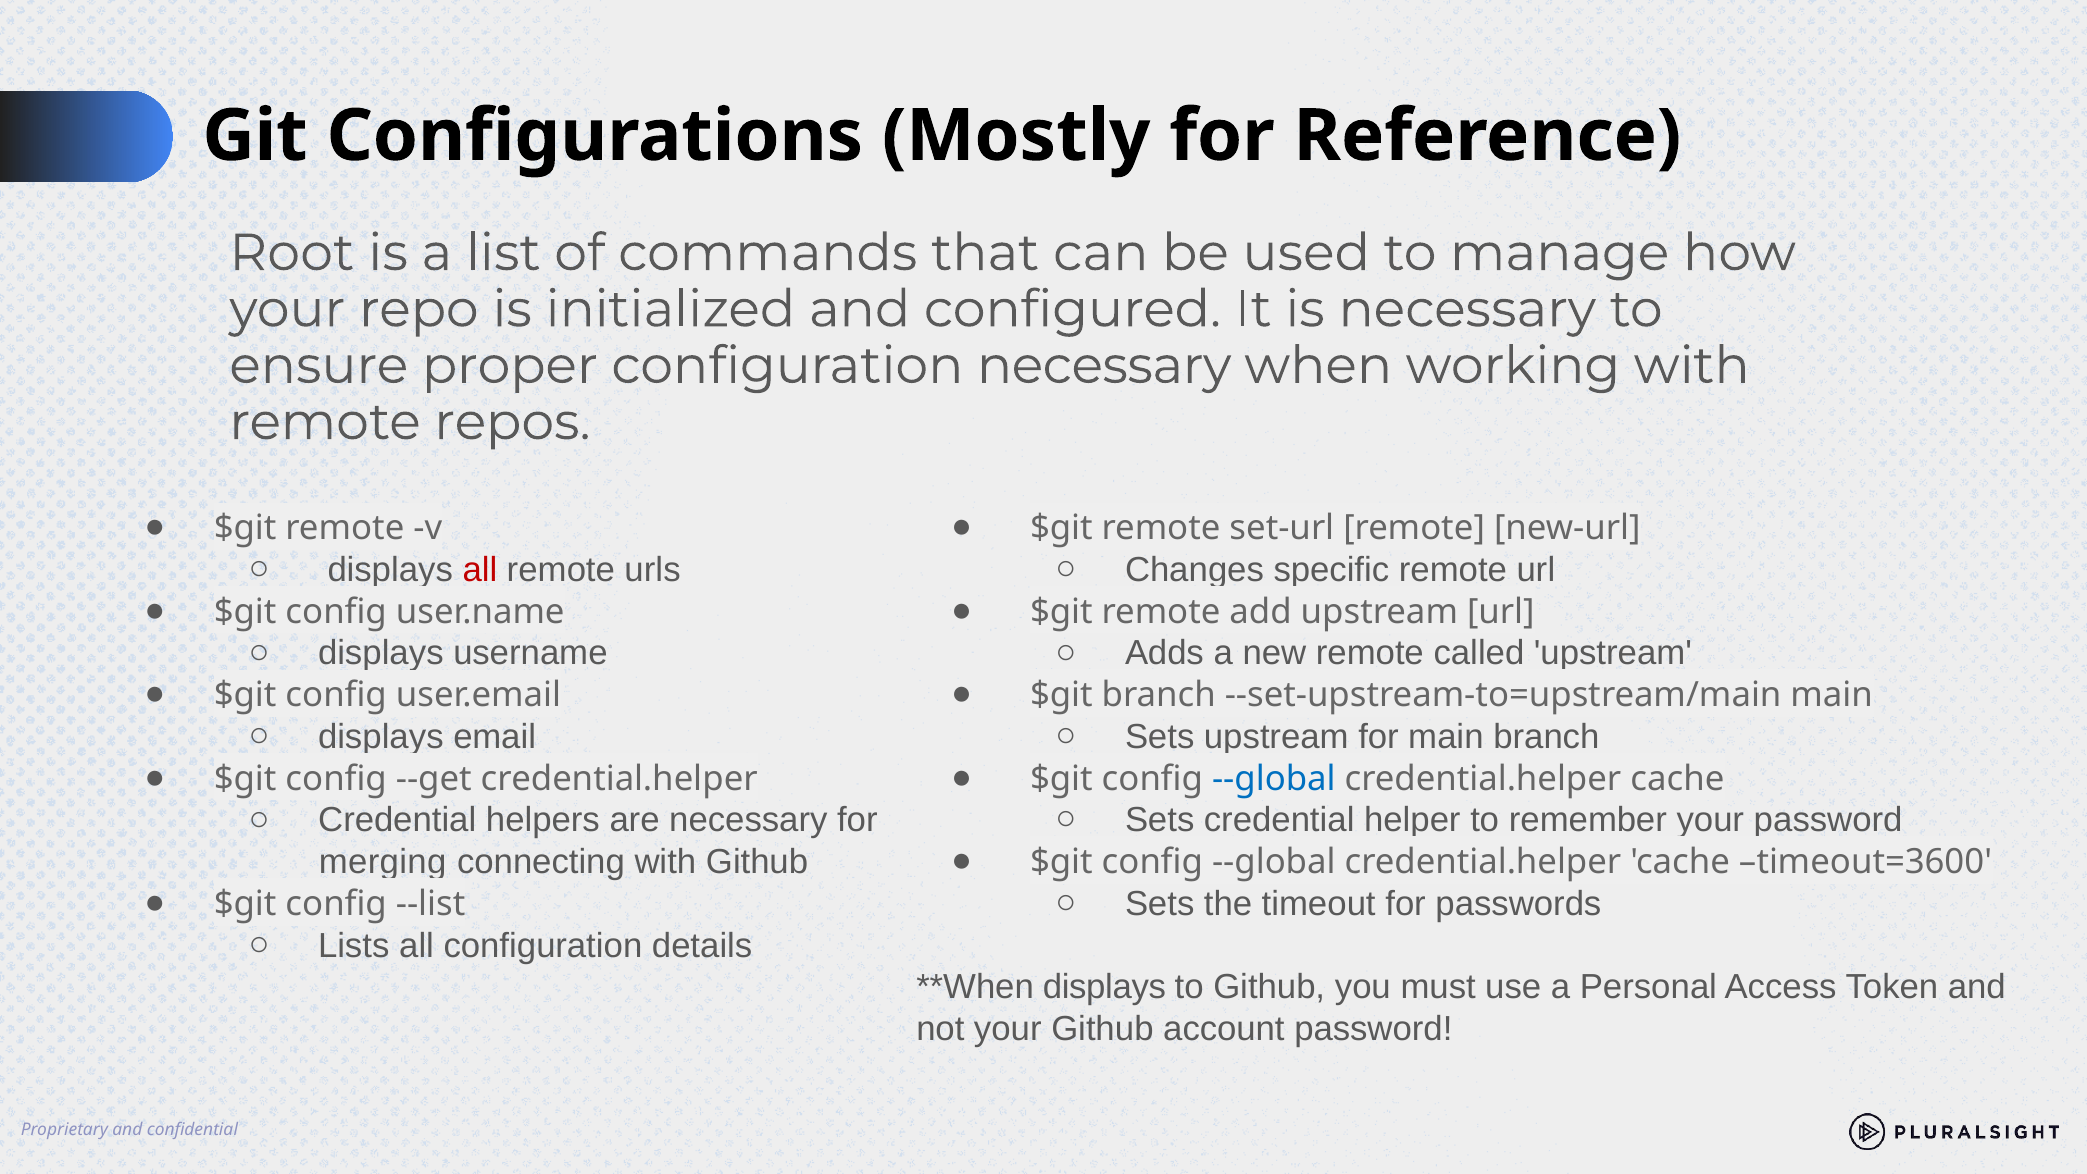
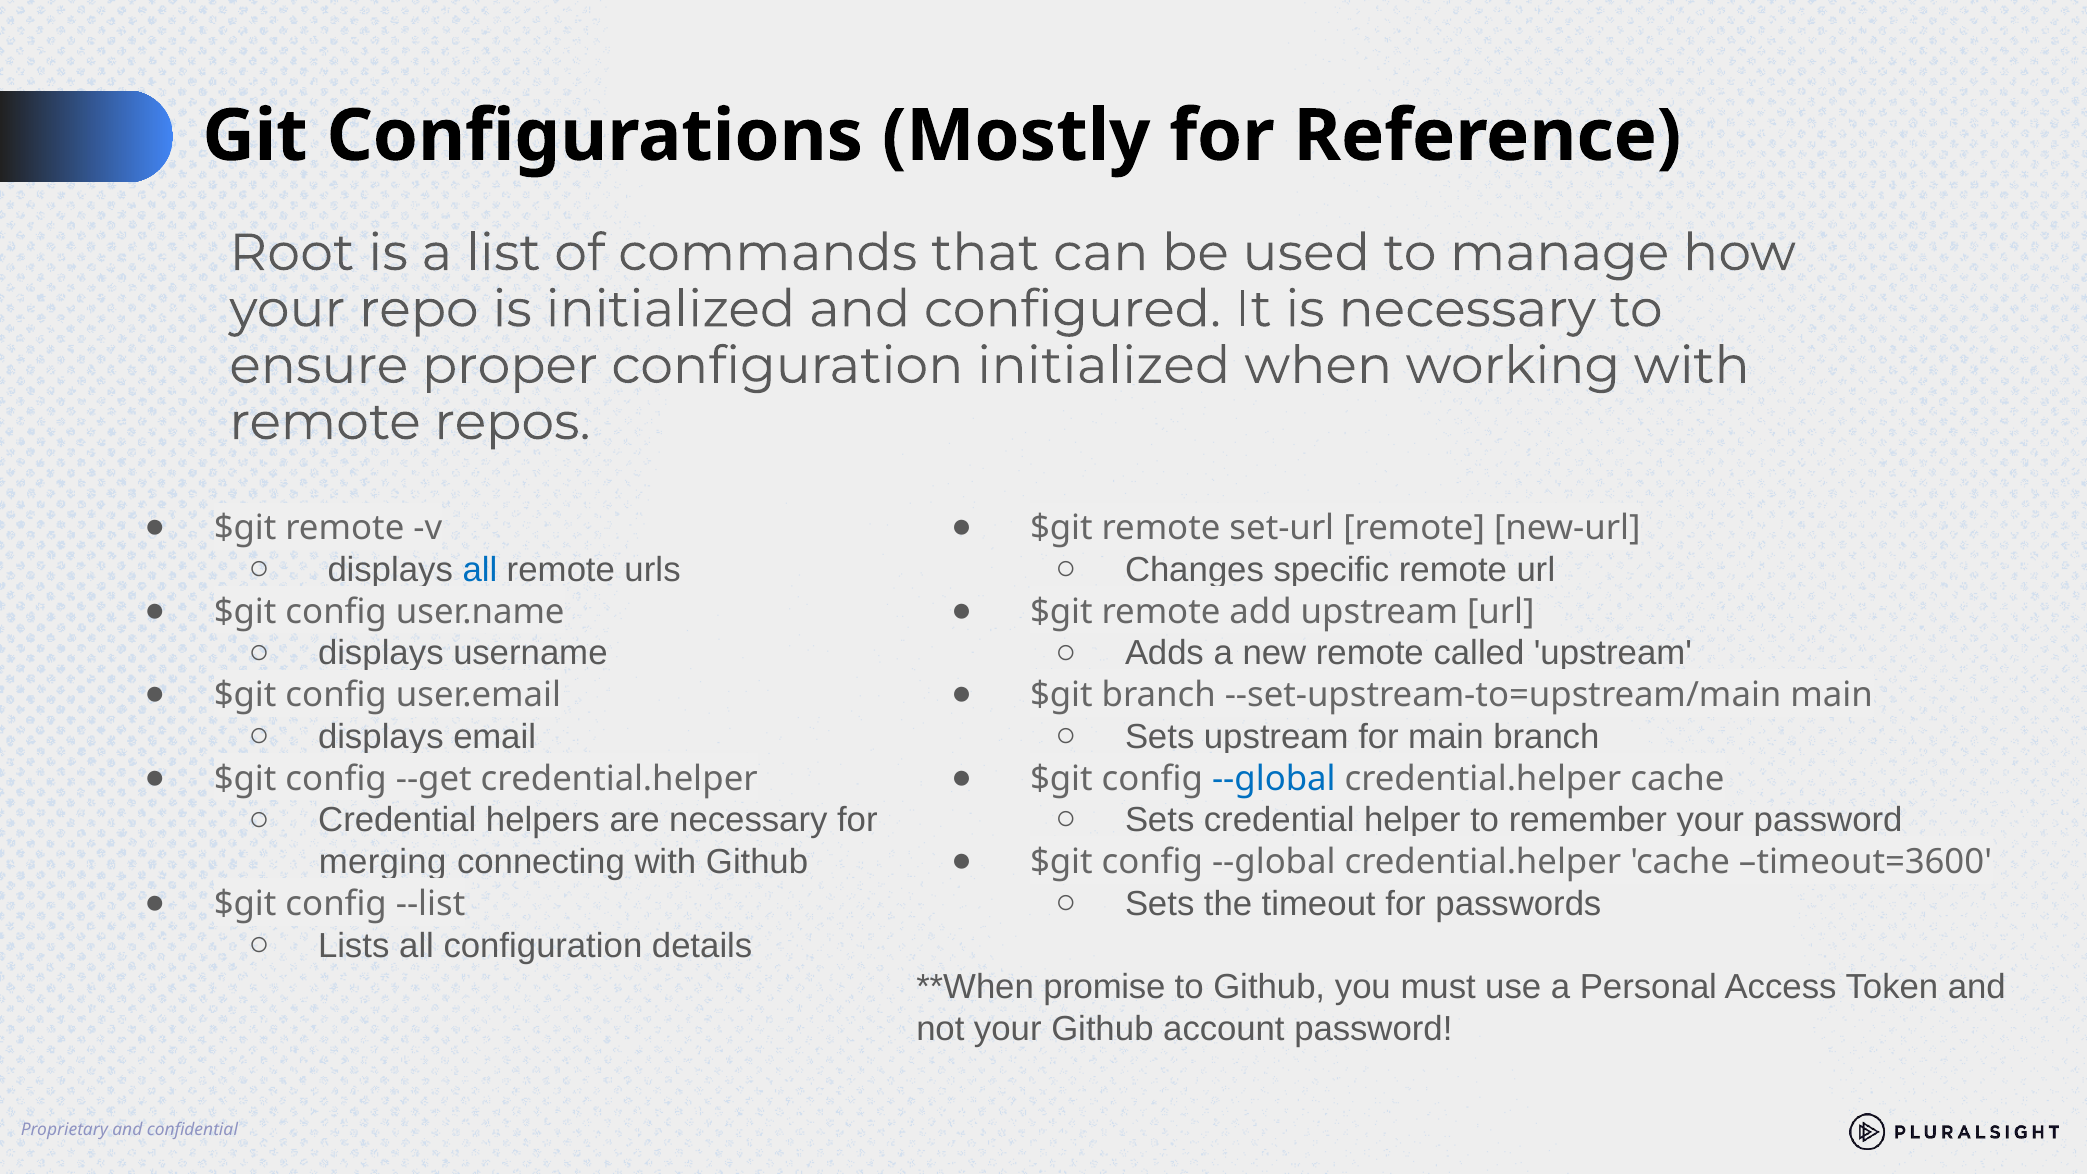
configuration necessary: necessary -> initialized
all at (480, 570) colour: red -> blue
displays at (1104, 987): displays -> promise
